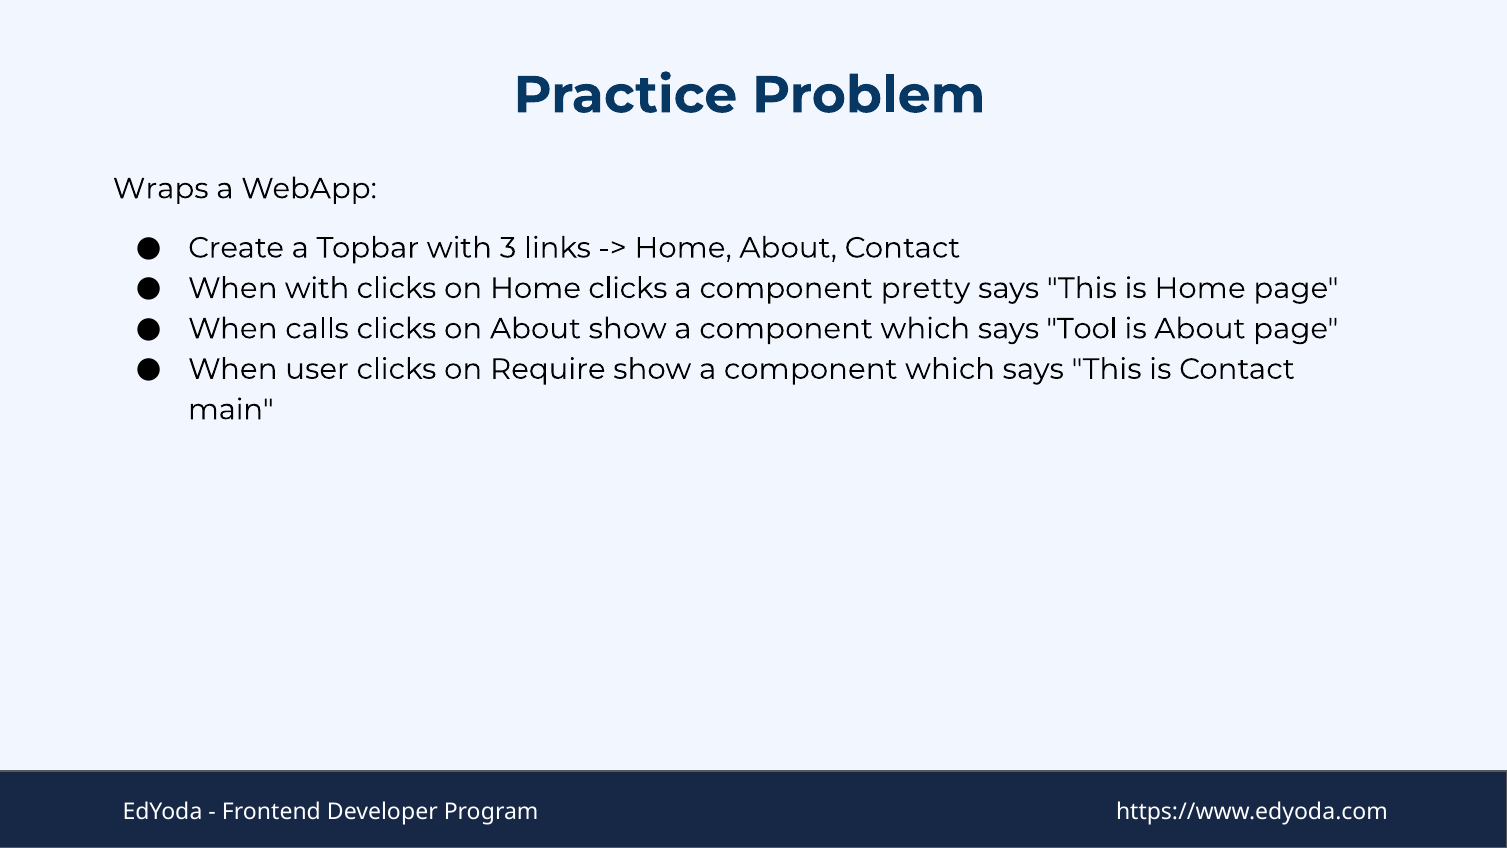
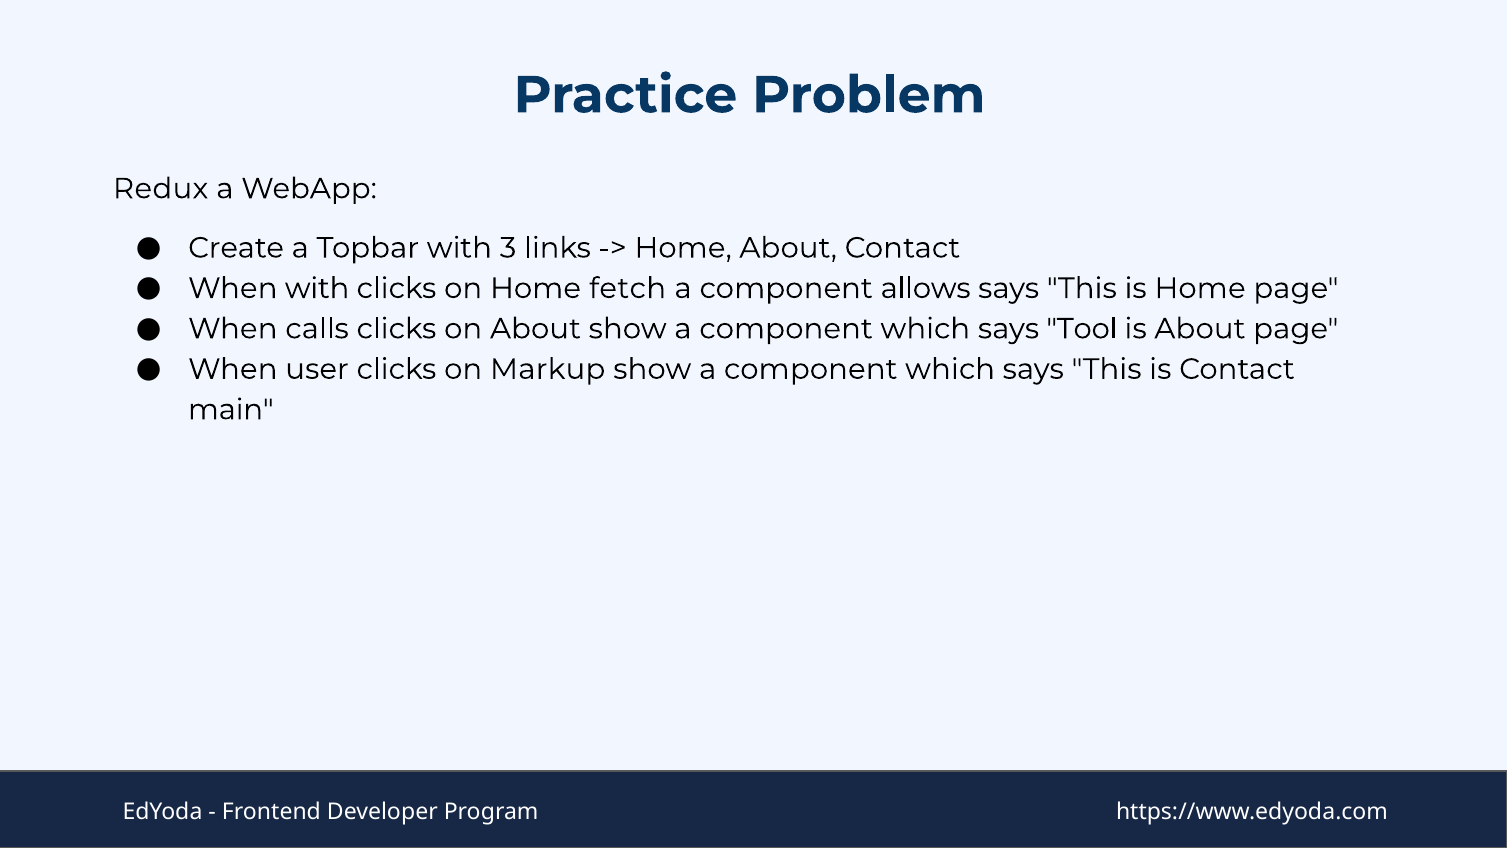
Wraps: Wraps -> Redux
Home clicks: clicks -> fetch
pretty: pretty -> allows
Require: Require -> Markup
